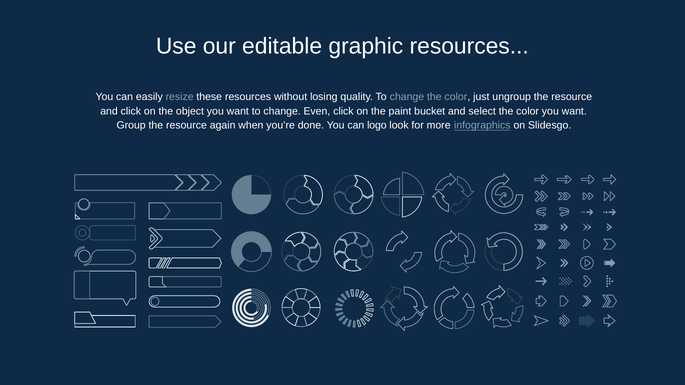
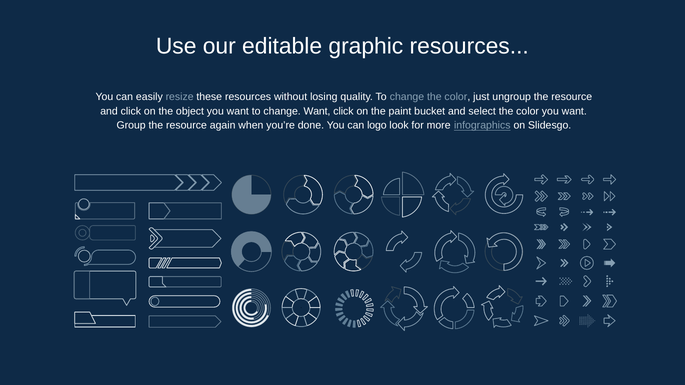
change Even: Even -> Want
